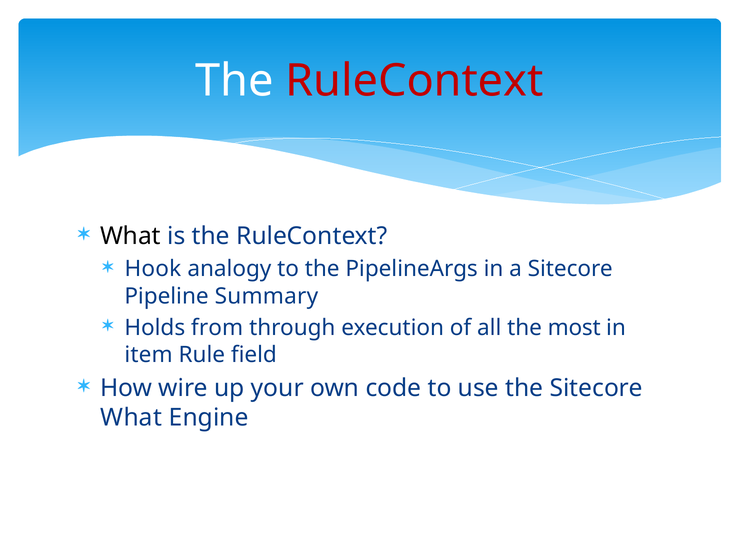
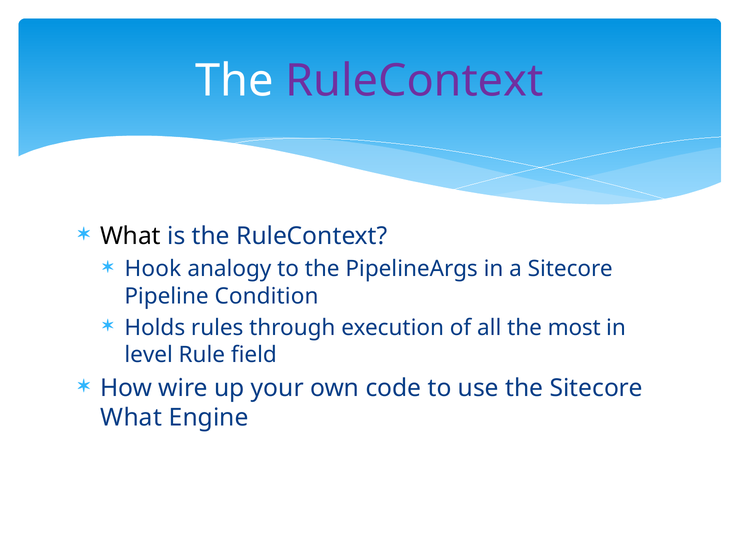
RuleContext at (414, 81) colour: red -> purple
Summary: Summary -> Condition
from: from -> rules
item: item -> level
